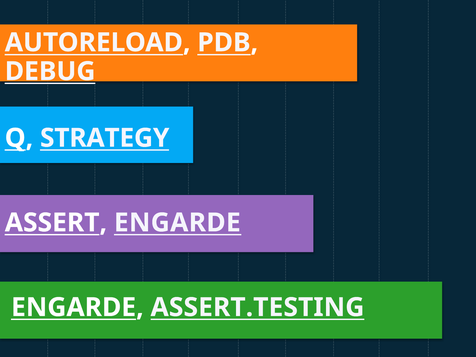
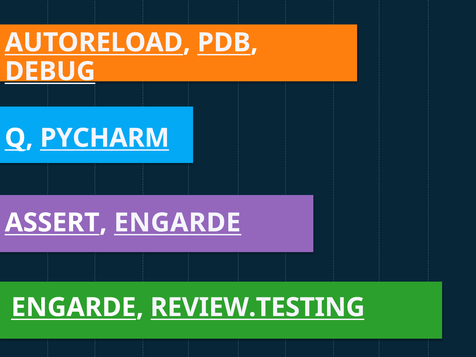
STRATEGY: STRATEGY -> PYCHARM
ASSERT.TESTING: ASSERT.TESTING -> REVIEW.TESTING
